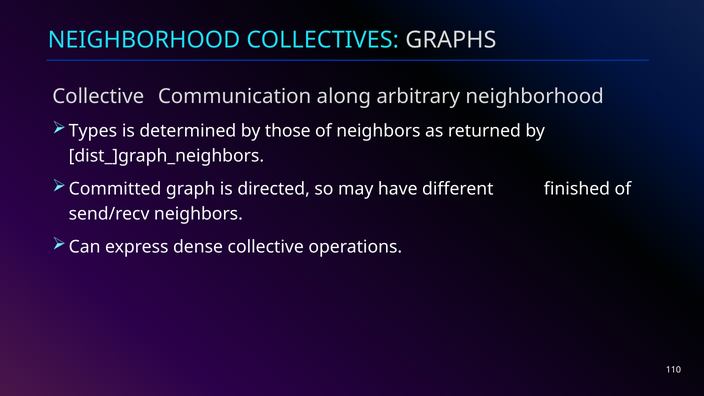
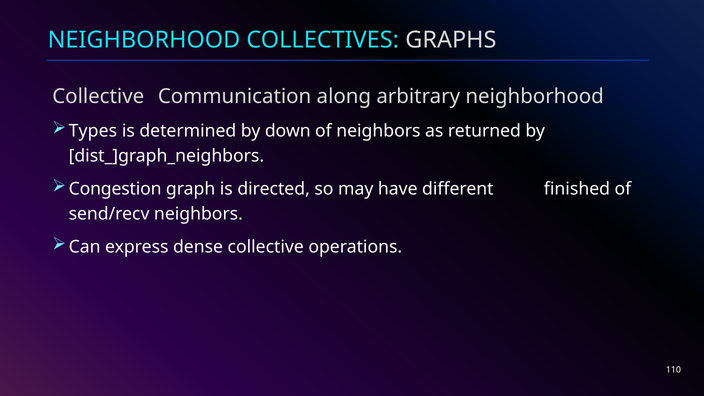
those: those -> down
Committed: Committed -> Congestion
